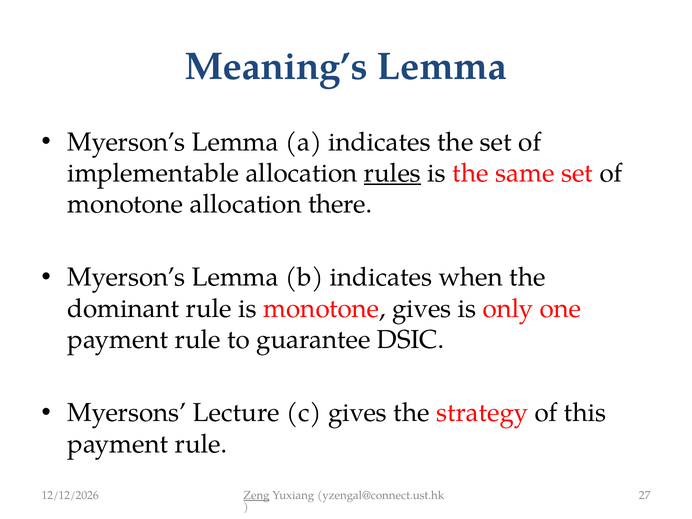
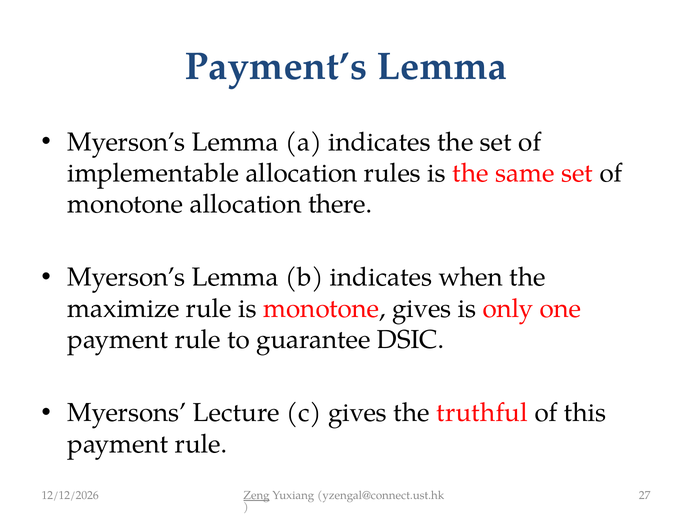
Meaning’s: Meaning’s -> Payment’s
rules underline: present -> none
dominant: dominant -> maximize
strategy: strategy -> truthful
